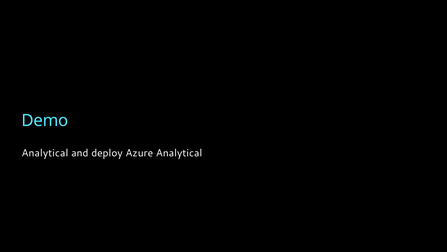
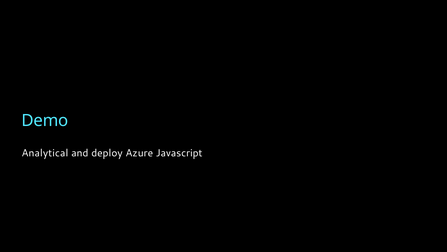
Azure Analytical: Analytical -> Javascript
